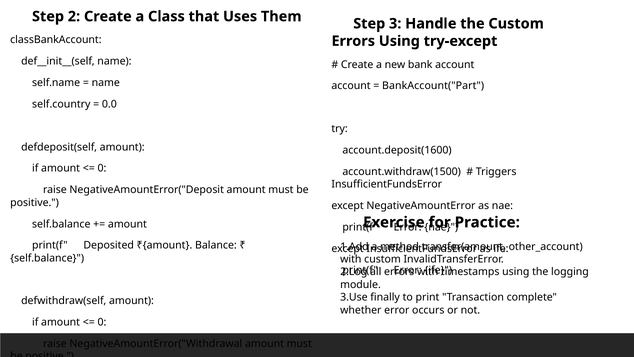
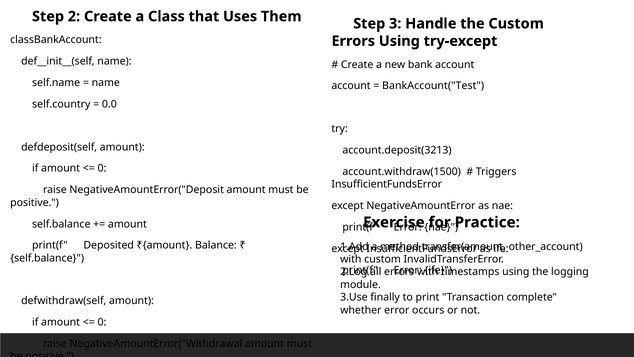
BankAccount("Part: BankAccount("Part -> BankAccount("Test
account.deposit(1600: account.deposit(1600 -> account.deposit(3213
